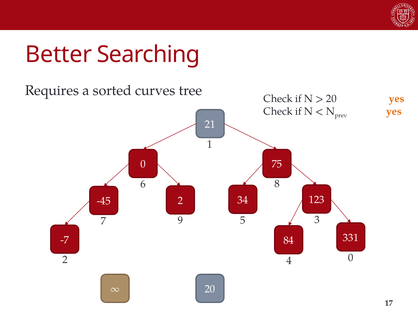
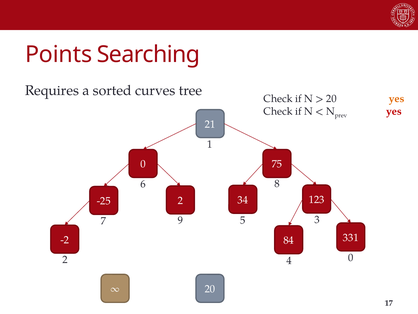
Better: Better -> Points
yes at (394, 111) colour: orange -> red
-45: -45 -> -25
-7: -7 -> -2
